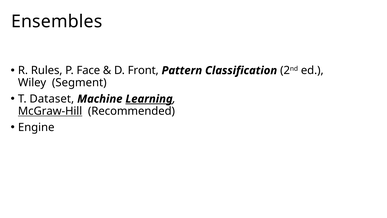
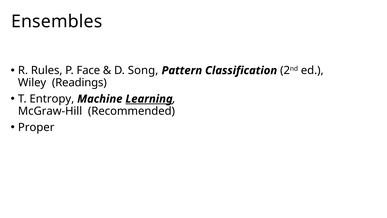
Front: Front -> Song
Segment: Segment -> Readings
Dataset: Dataset -> Entropy
McGraw-Hill underline: present -> none
Engine: Engine -> Proper
